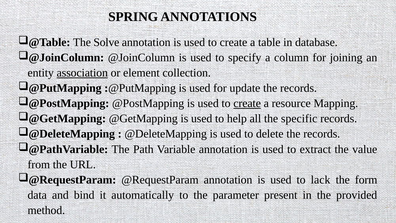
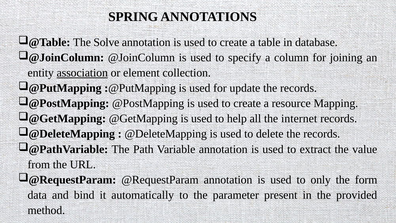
create at (247, 103) underline: present -> none
specific: specific -> internet
lack: lack -> only
